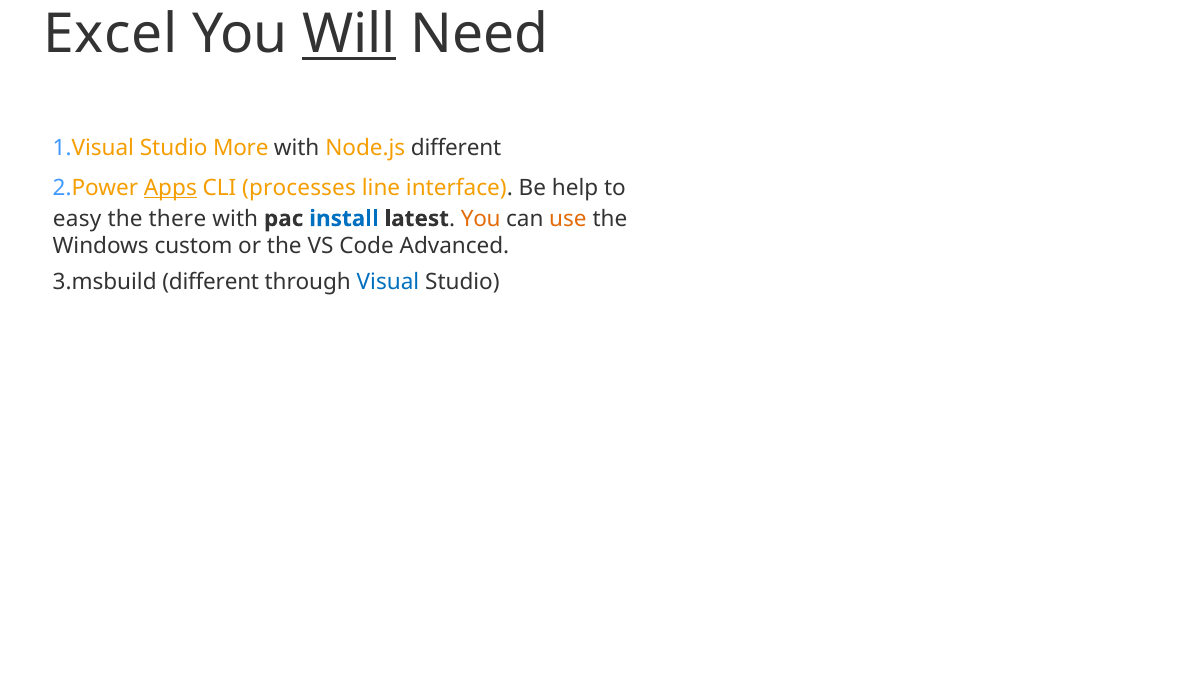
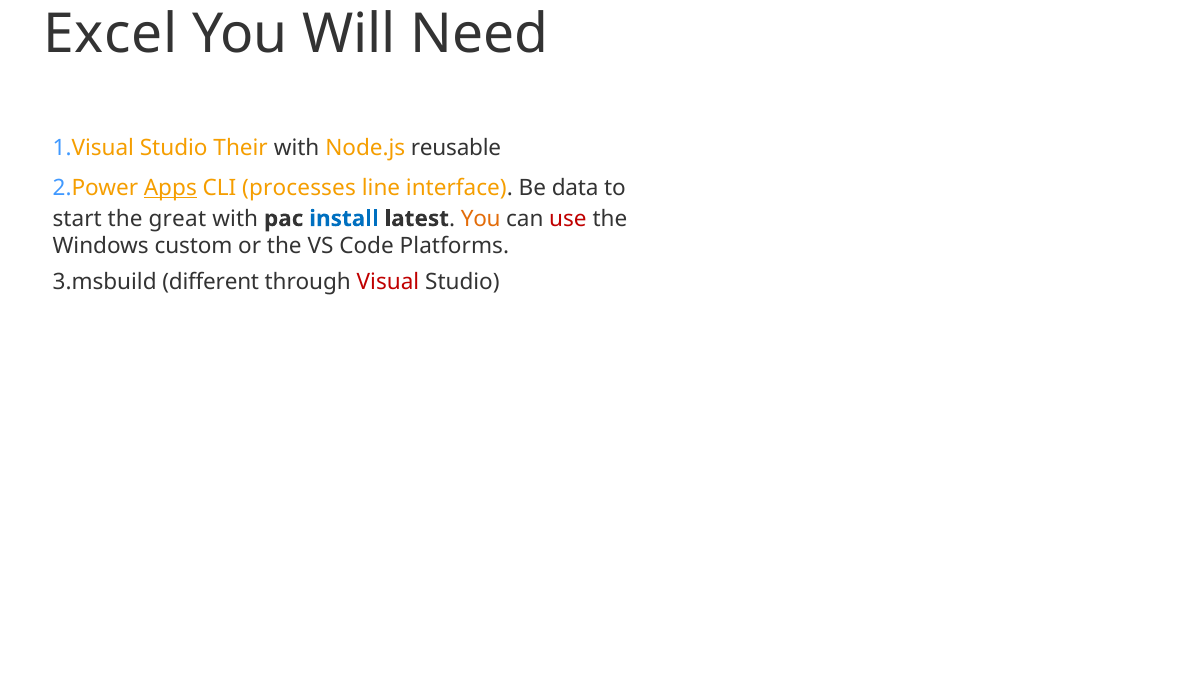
Will underline: present -> none
More: More -> Their
Node.js different: different -> reusable
help: help -> data
easy: easy -> start
there: there -> great
use colour: orange -> red
Advanced: Advanced -> Platforms
Visual colour: blue -> red
